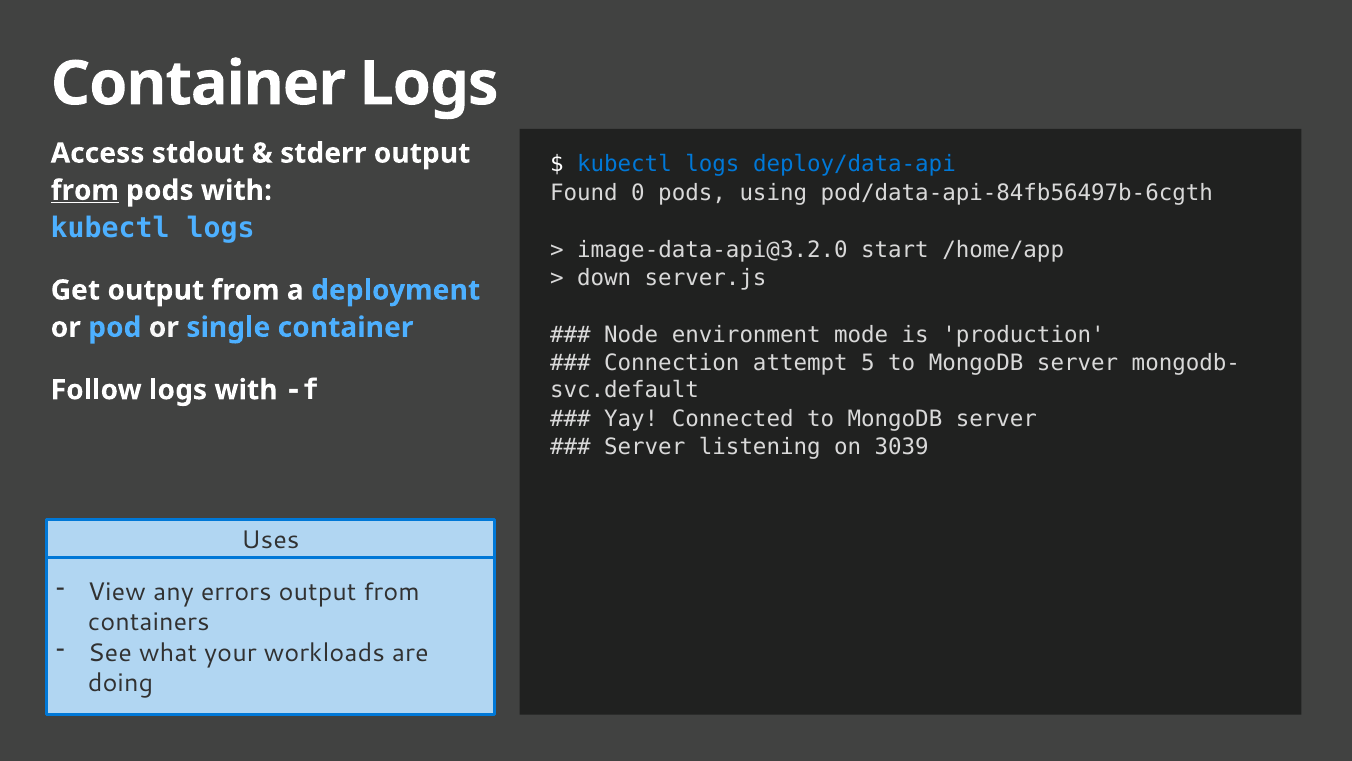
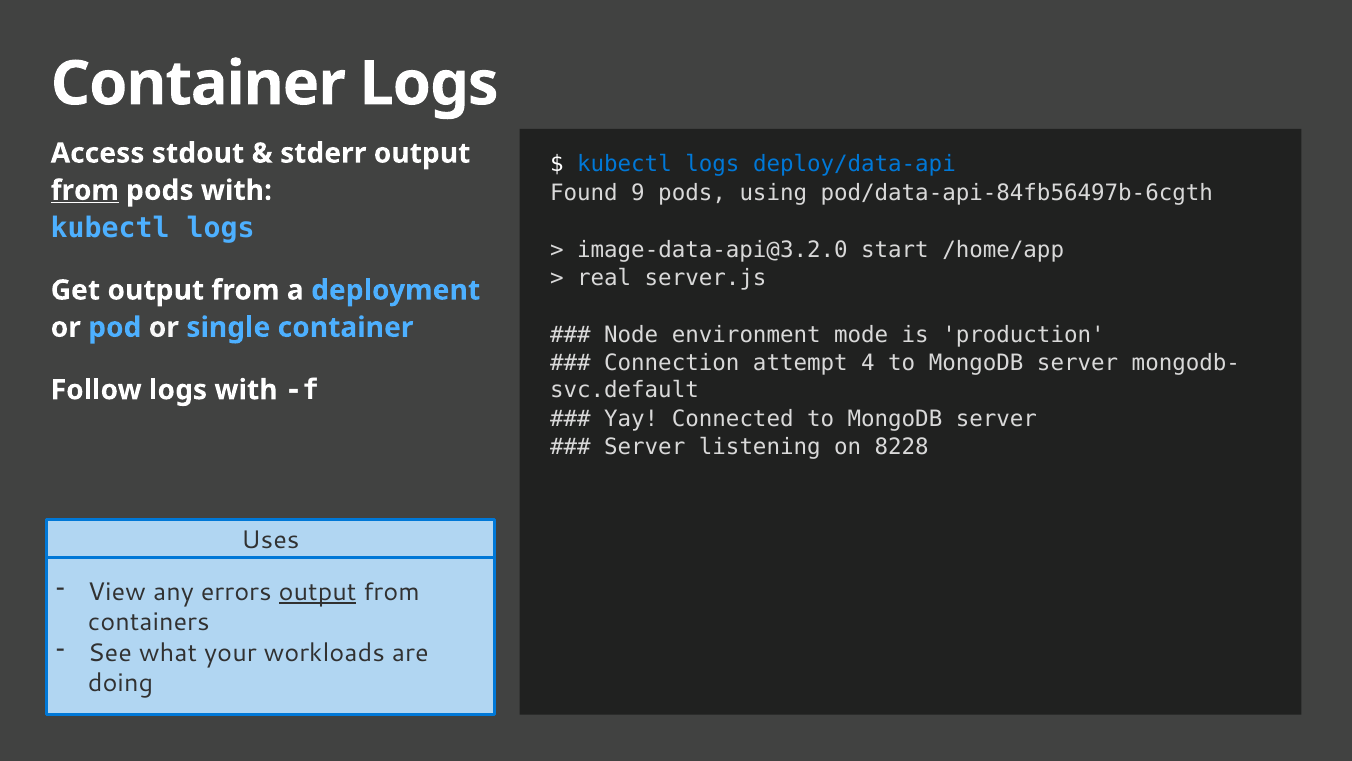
0: 0 -> 9
down: down -> real
5: 5 -> 4
3039: 3039 -> 8228
output at (318, 592) underline: none -> present
